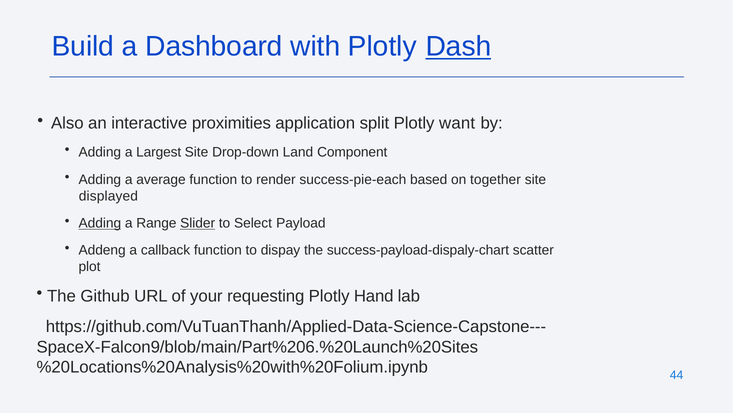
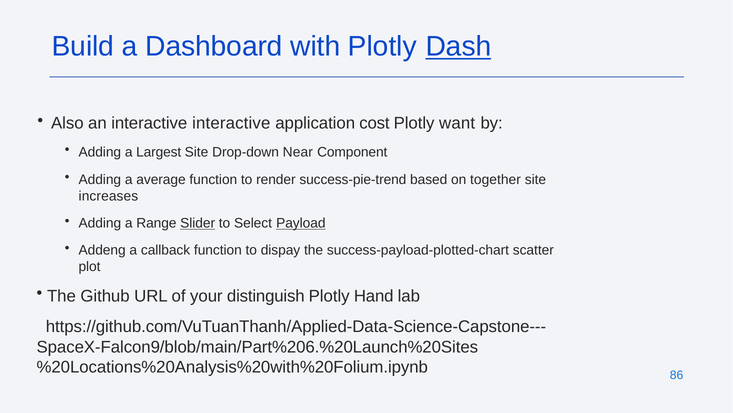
interactive proximities: proximities -> interactive
split: split -> cost
Land: Land -> Near
success-pie-each: success-pie-each -> success-pie-trend
displayed: displayed -> increases
Adding at (100, 223) underline: present -> none
Payload underline: none -> present
success-payload-dispaly-chart: success-payload-dispaly-chart -> success-payload-plotted-chart
requesting: requesting -> distinguish
44: 44 -> 86
